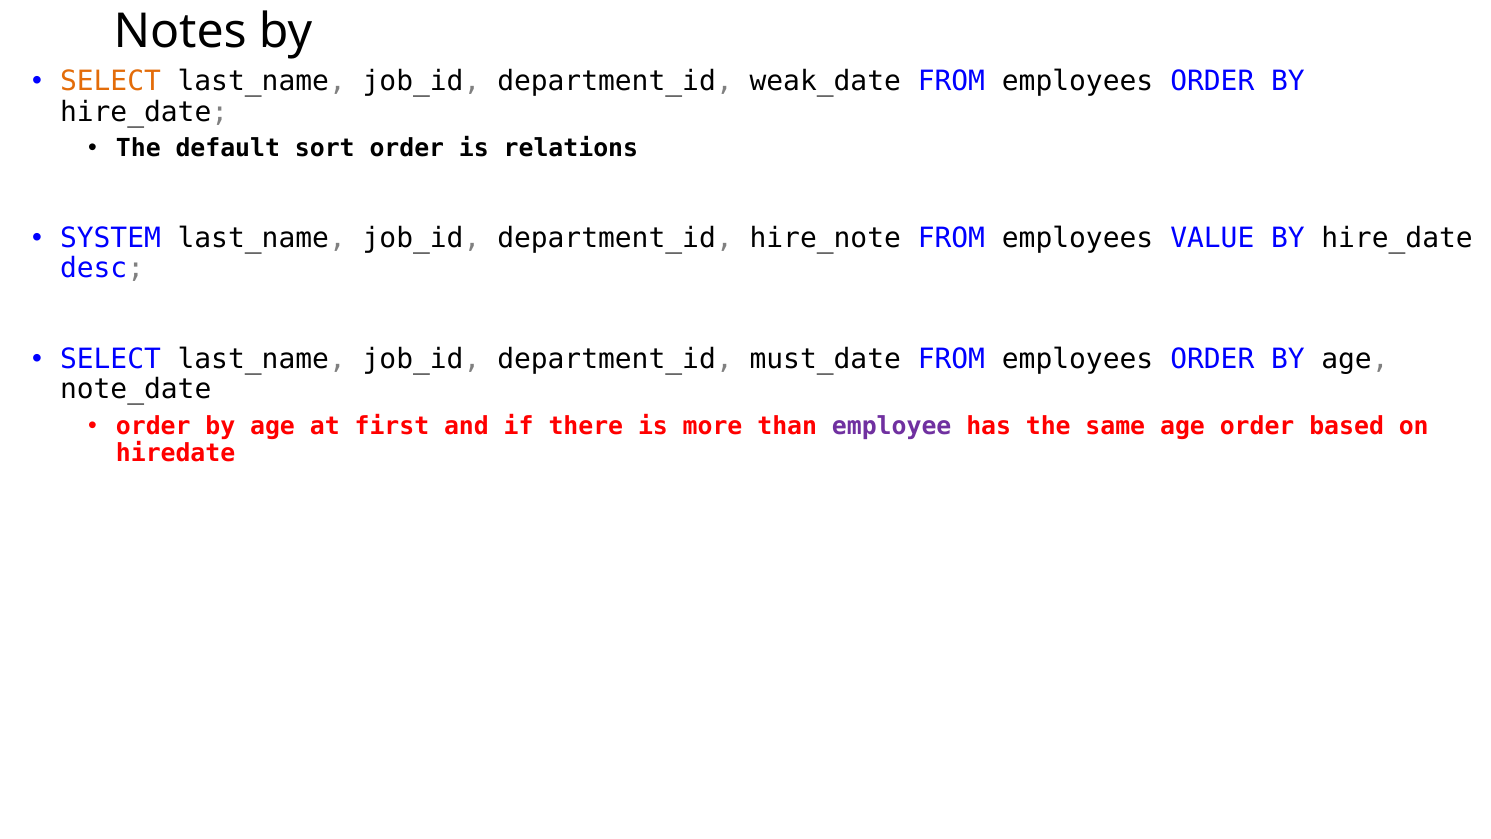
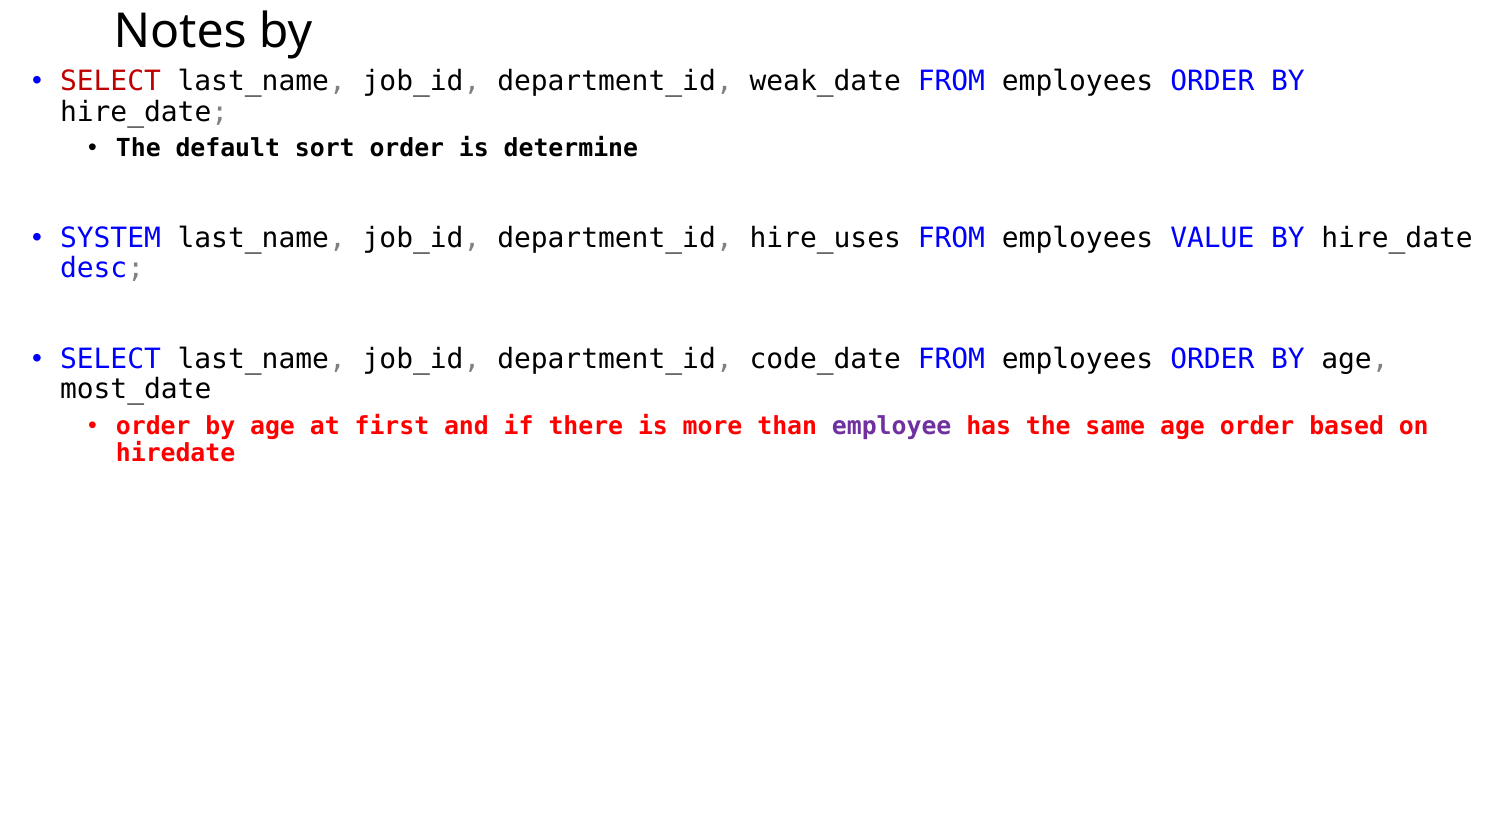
SELECT at (110, 82) colour: orange -> red
relations: relations -> determine
hire_note: hire_note -> hire_uses
must_date: must_date -> code_date
note_date: note_date -> most_date
